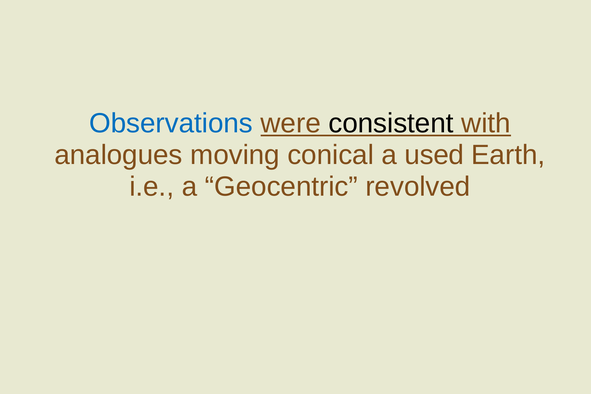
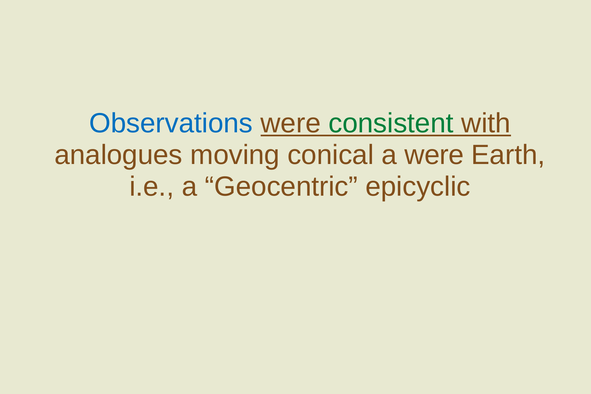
consistent colour: black -> green
a used: used -> were
revolved: revolved -> epicyclic
